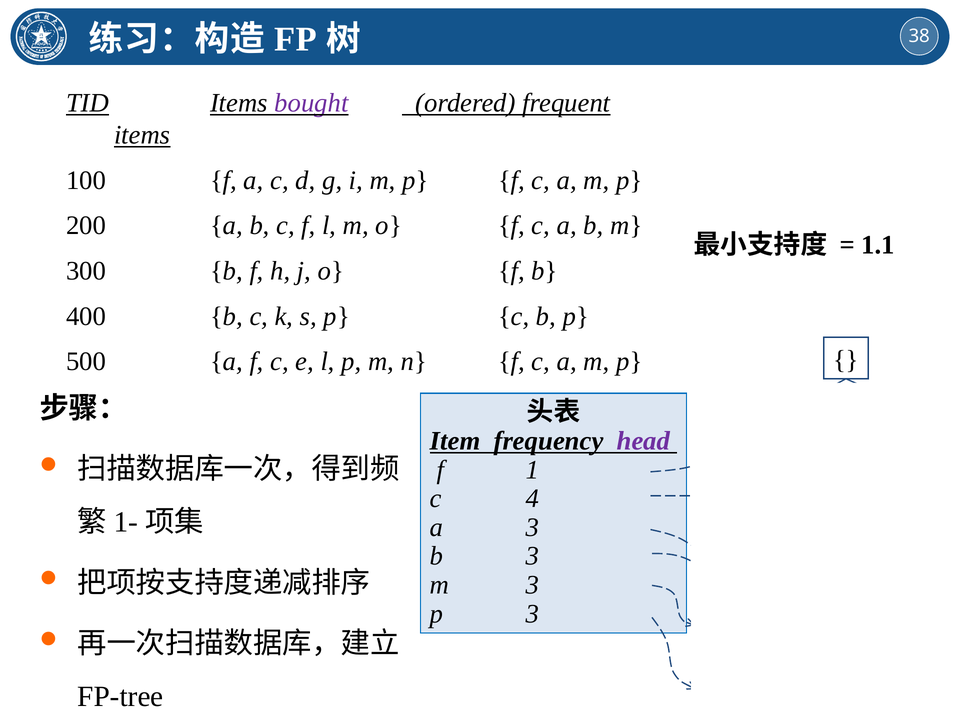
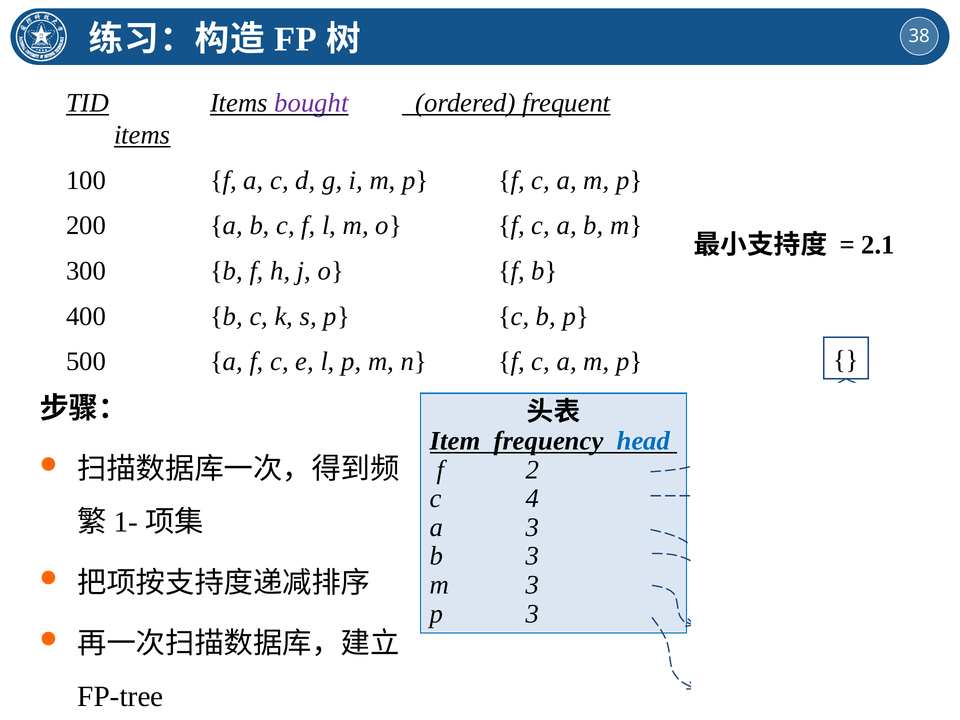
1.1: 1.1 -> 2.1
head colour: purple -> blue
1: 1 -> 2
